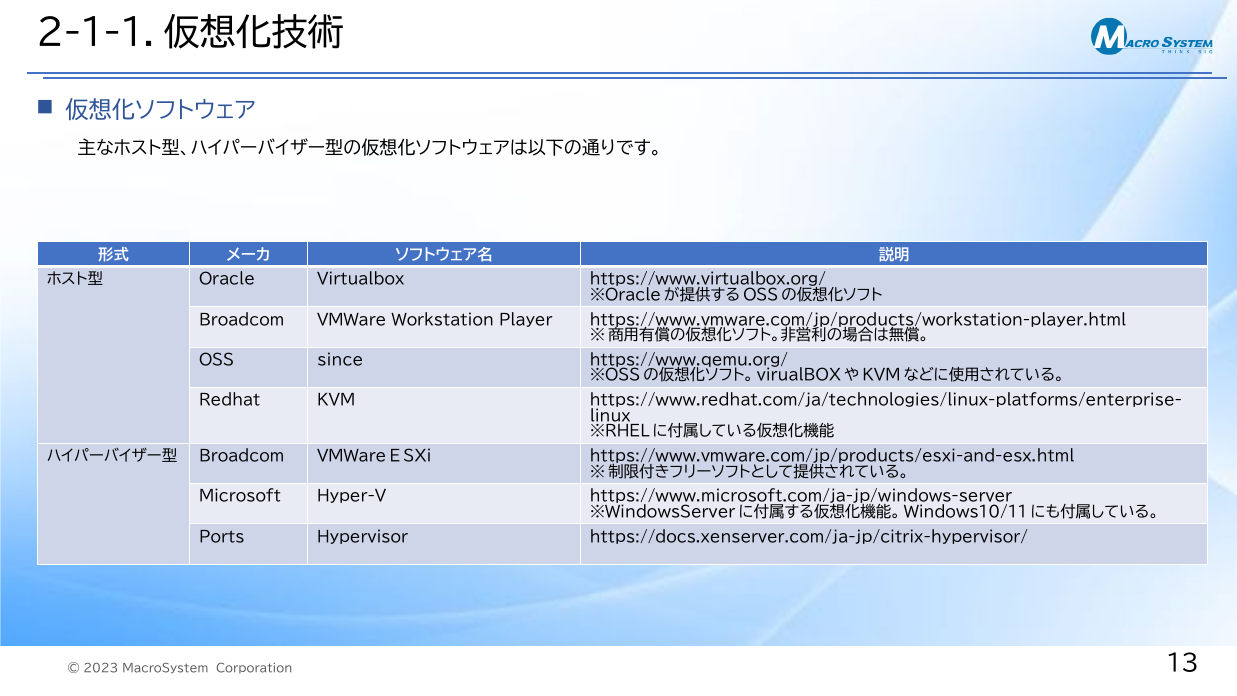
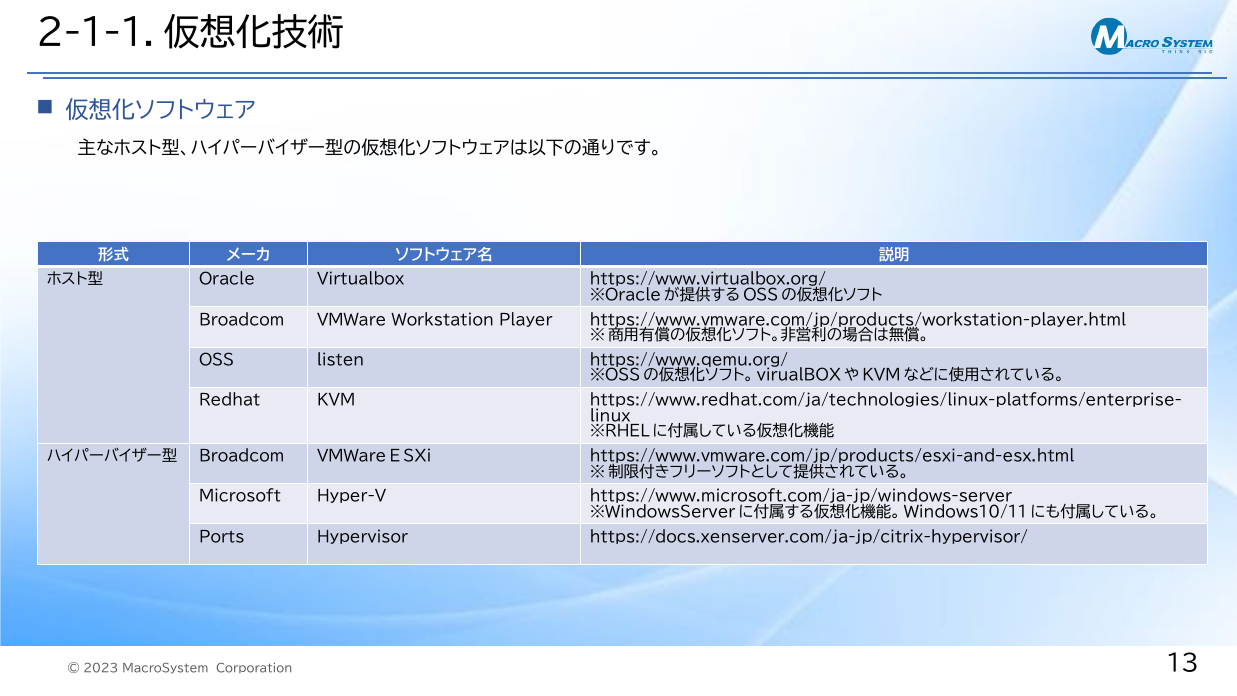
since: since -> listen
